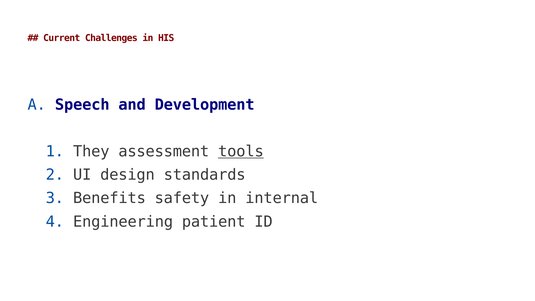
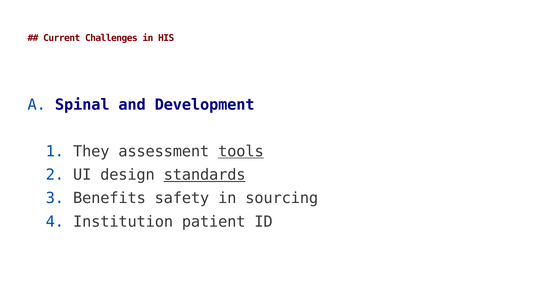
Speech: Speech -> Spinal
standards underline: none -> present
internal: internal -> sourcing
Engineering: Engineering -> Institution
